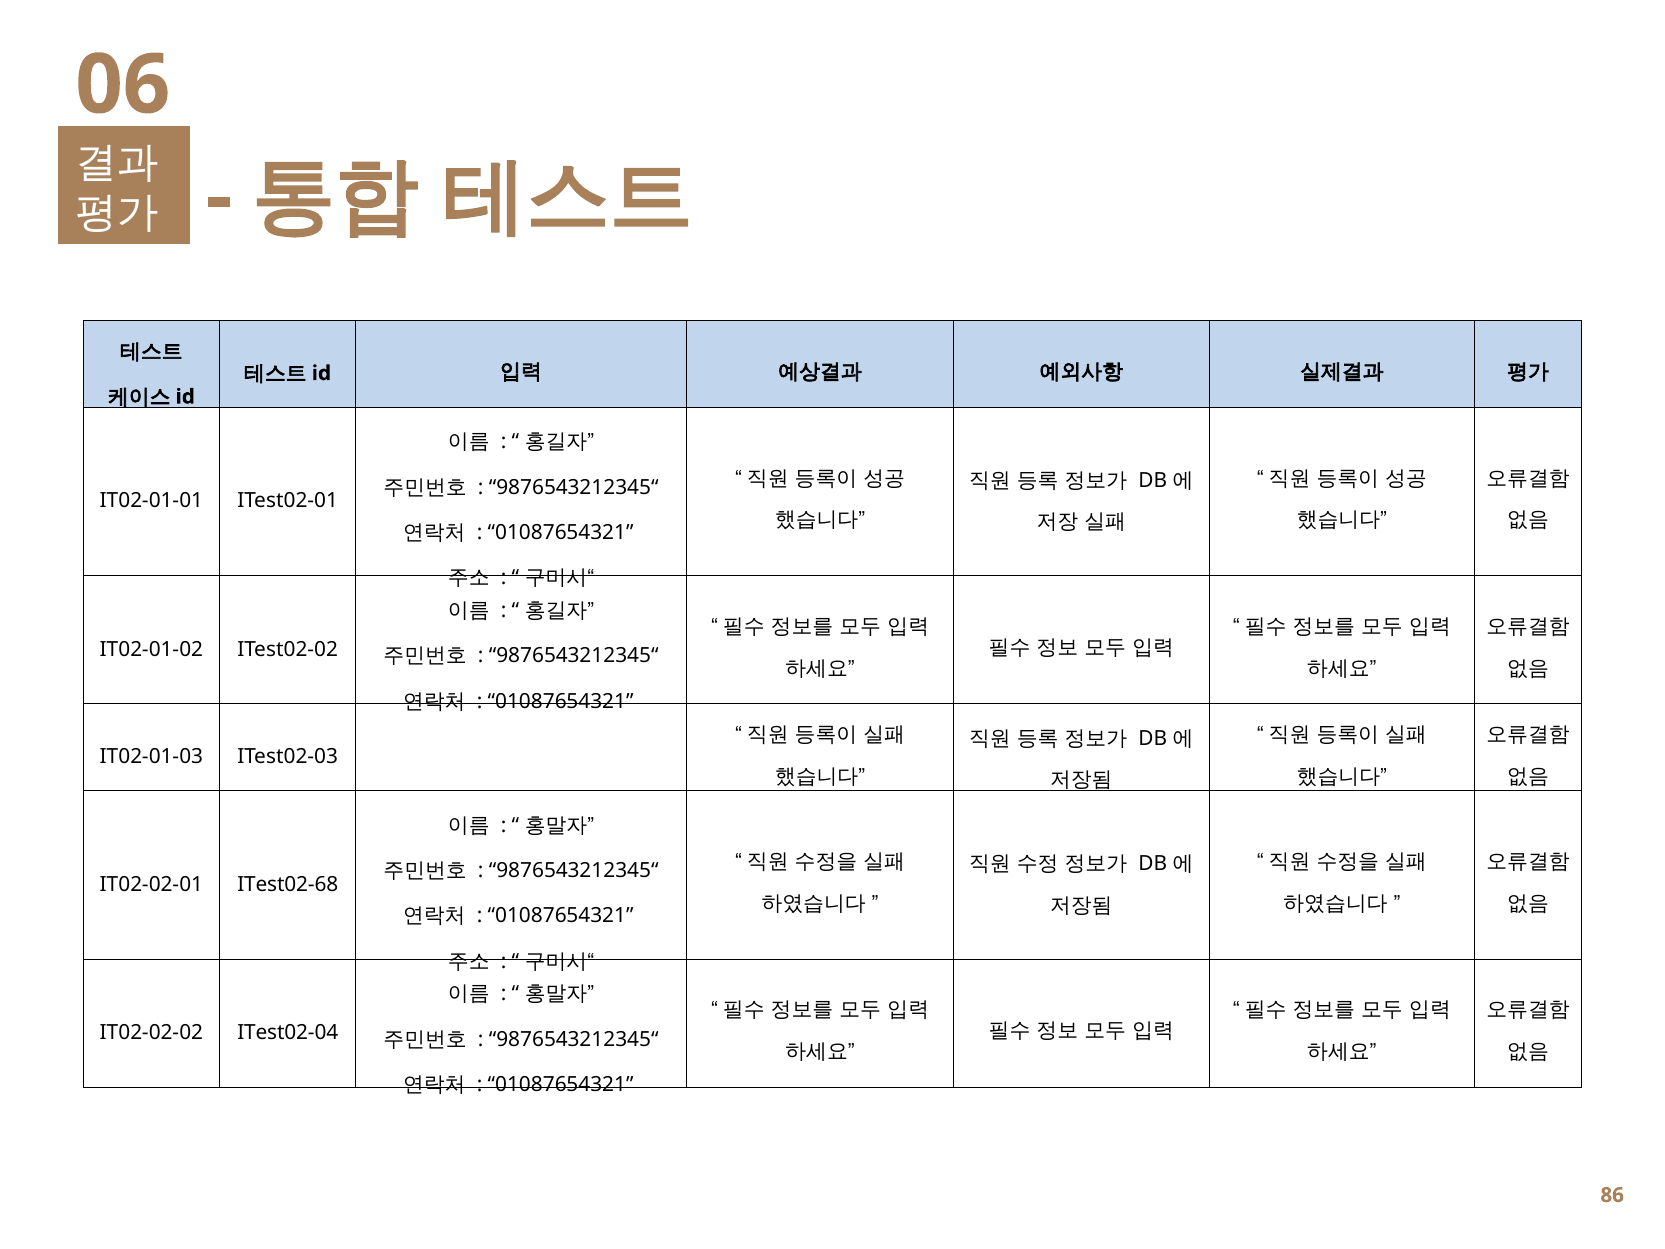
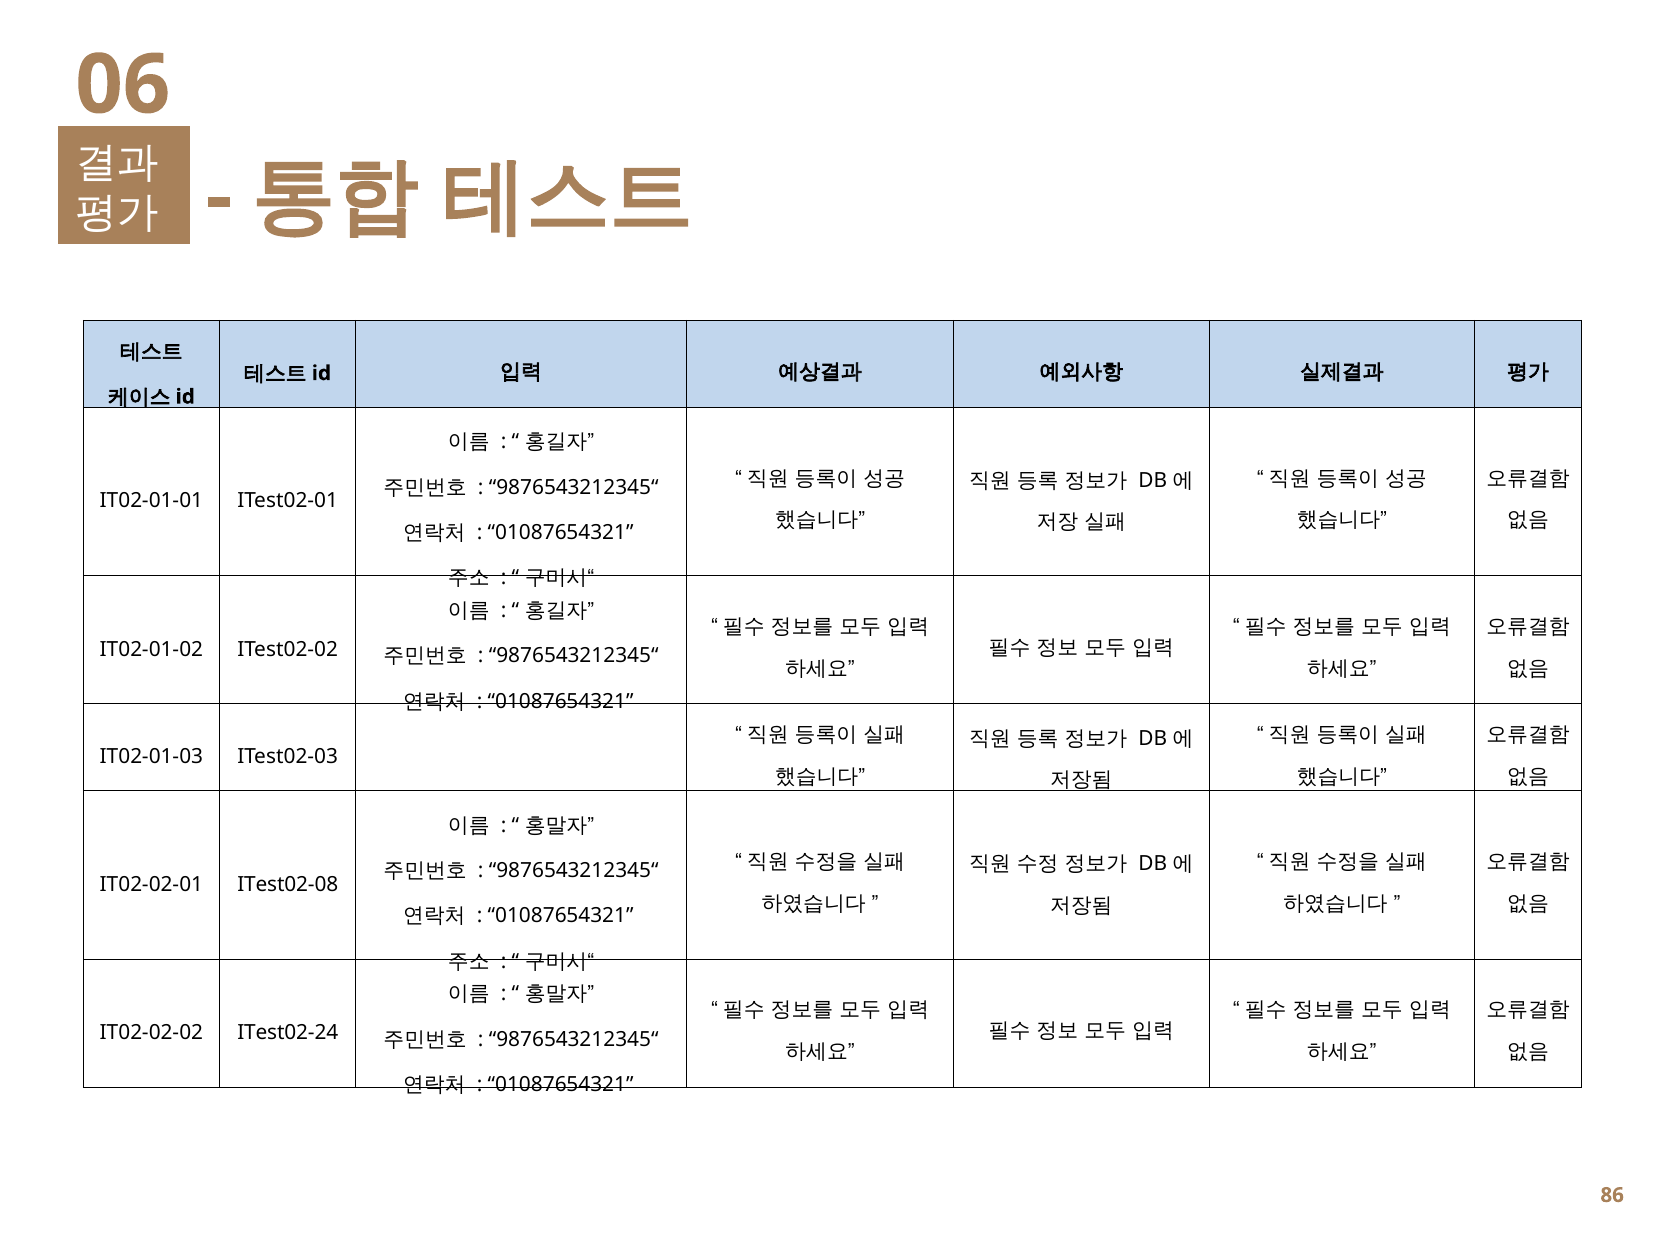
ITest02-68: ITest02-68 -> ITest02-08
ITest02-04: ITest02-04 -> ITest02-24
